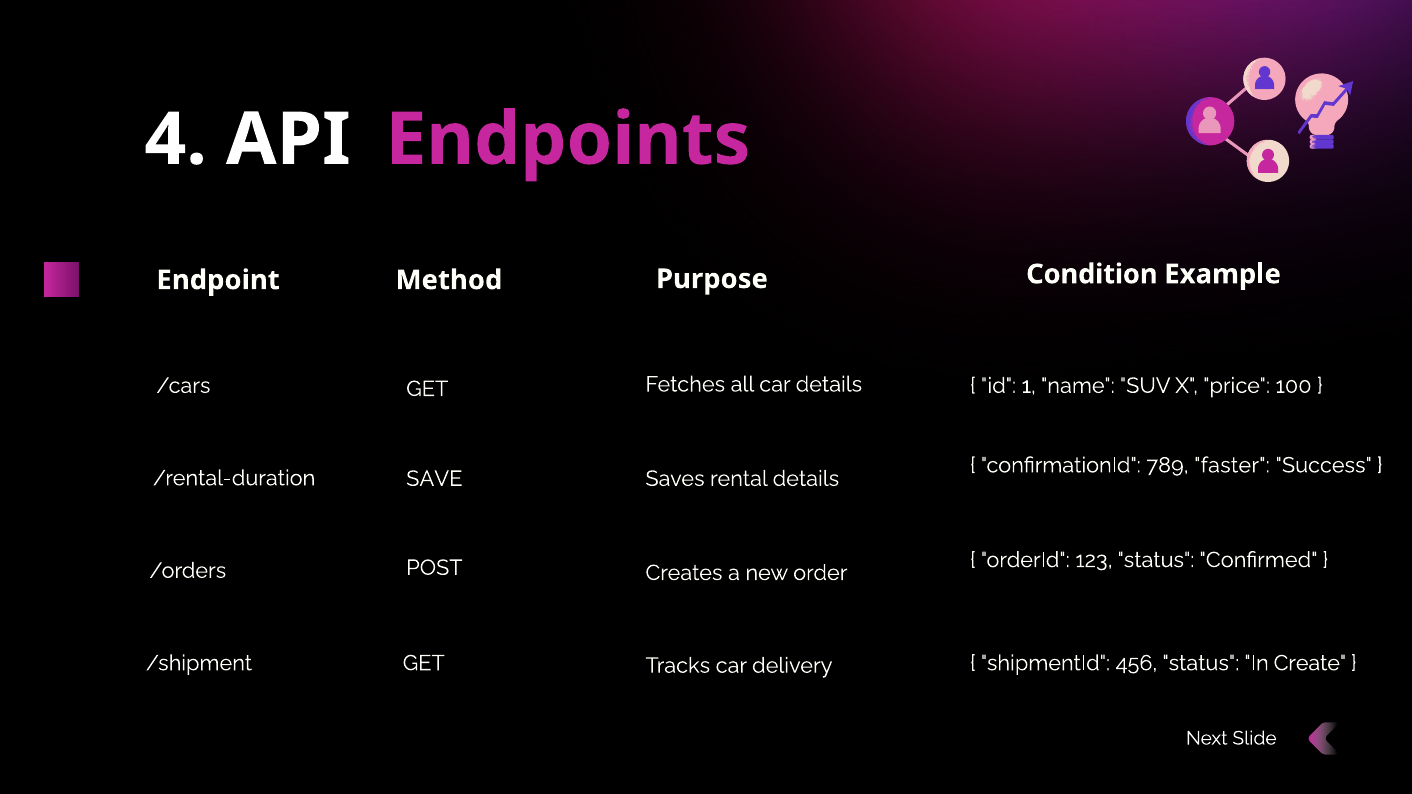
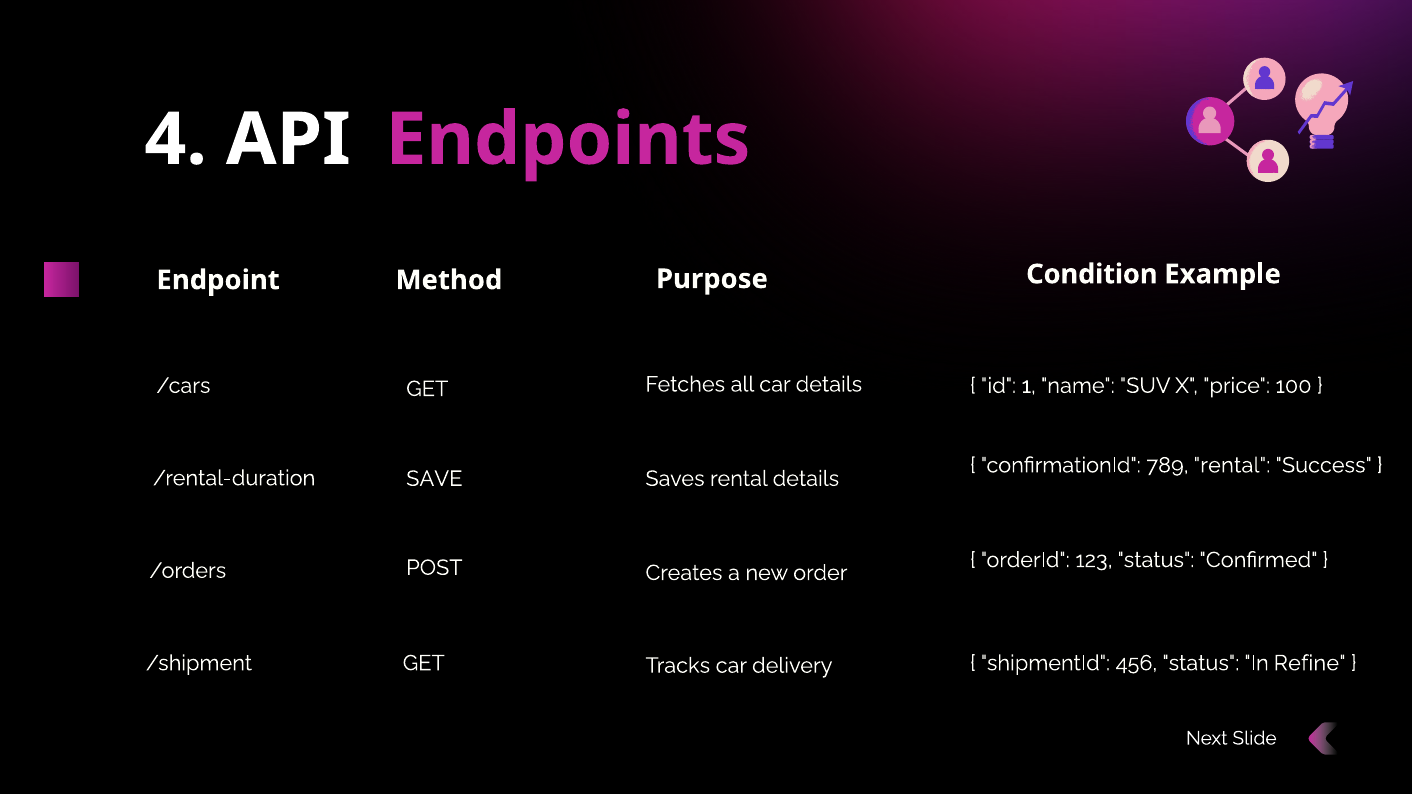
789 faster: faster -> rental
Create: Create -> Refine
